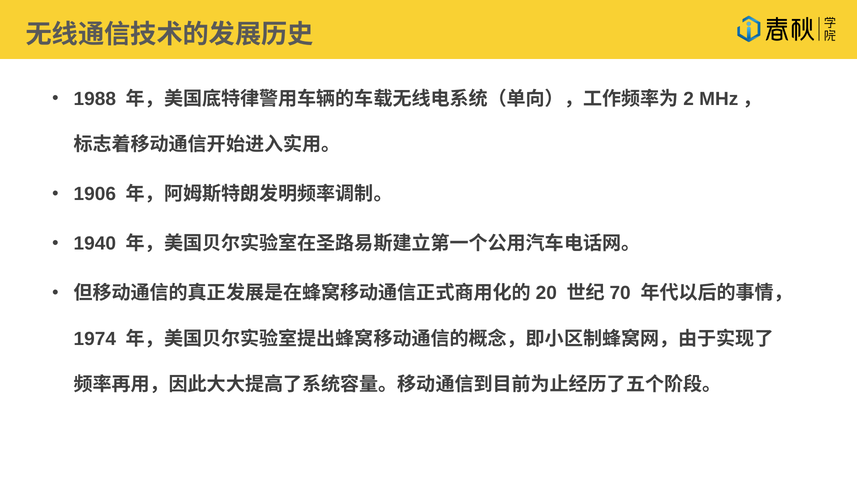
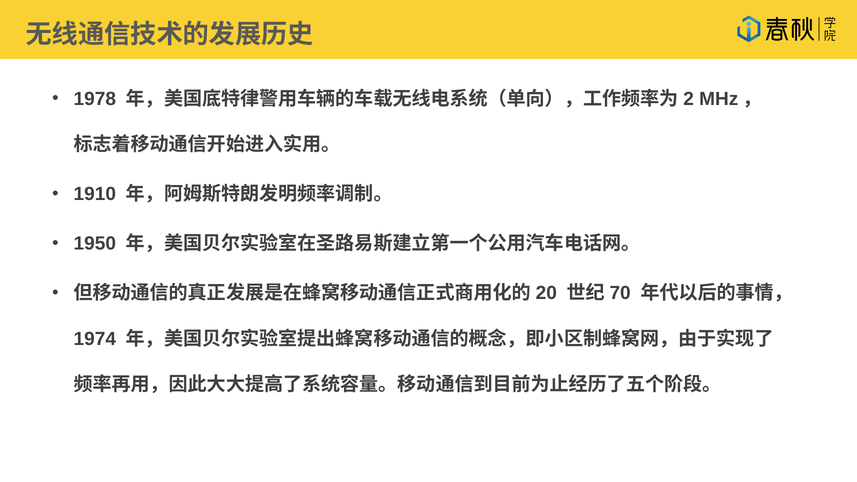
1988: 1988 -> 1978
1906: 1906 -> 1910
1940: 1940 -> 1950
